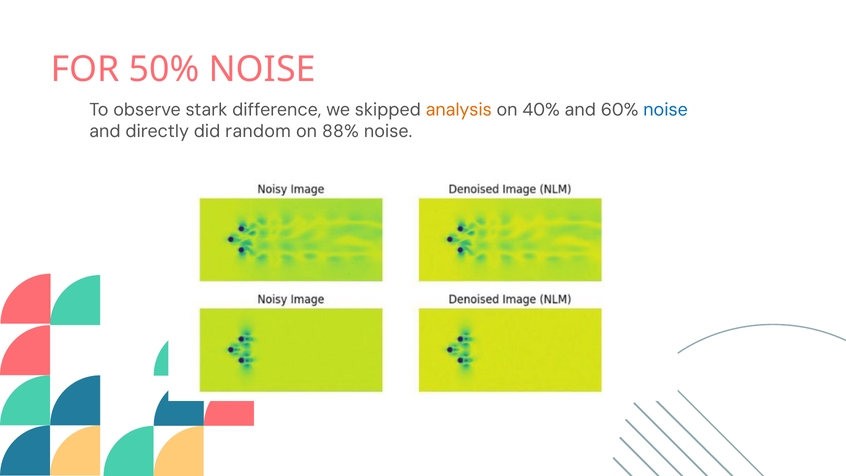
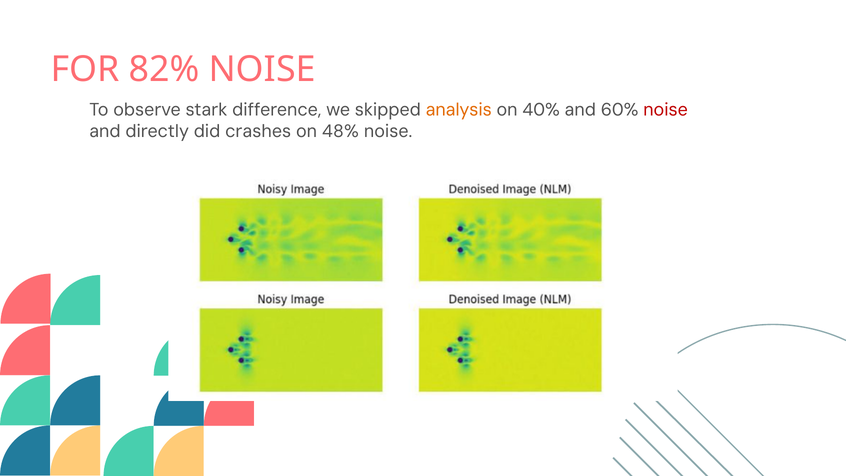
50%: 50% -> 82%
noise at (666, 110) colour: blue -> red
random: random -> crashes
88%: 88% -> 48%
